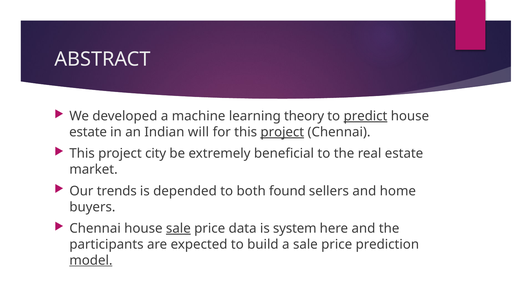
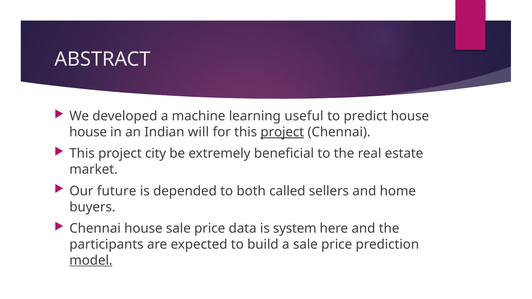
theory: theory -> useful
predict underline: present -> none
estate at (88, 132): estate -> house
trends: trends -> future
found: found -> called
sale at (178, 229) underline: present -> none
